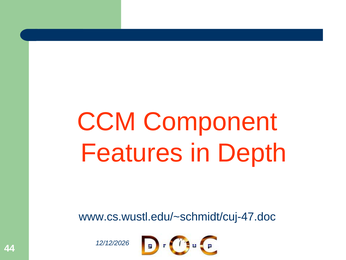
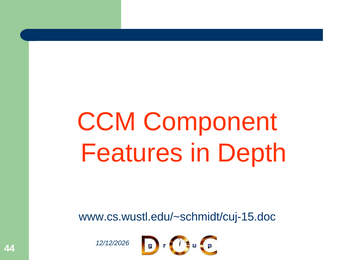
www.cs.wustl.edu/~schmidt/cuj-47.doc: www.cs.wustl.edu/~schmidt/cuj-47.doc -> www.cs.wustl.edu/~schmidt/cuj-15.doc
